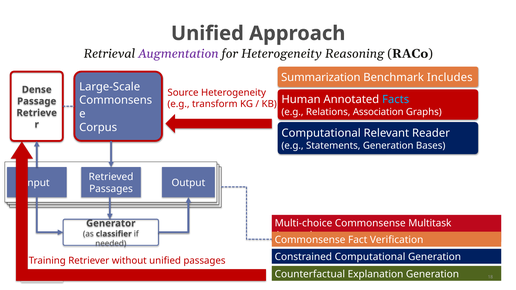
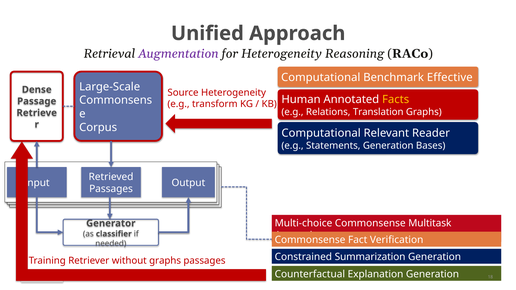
Summarization at (321, 78): Summarization -> Computational
Includes: Includes -> Effective
Facts colour: light blue -> yellow
Association: Association -> Translation
Constrained Computational: Computational -> Summarization
without unified: unified -> graphs
